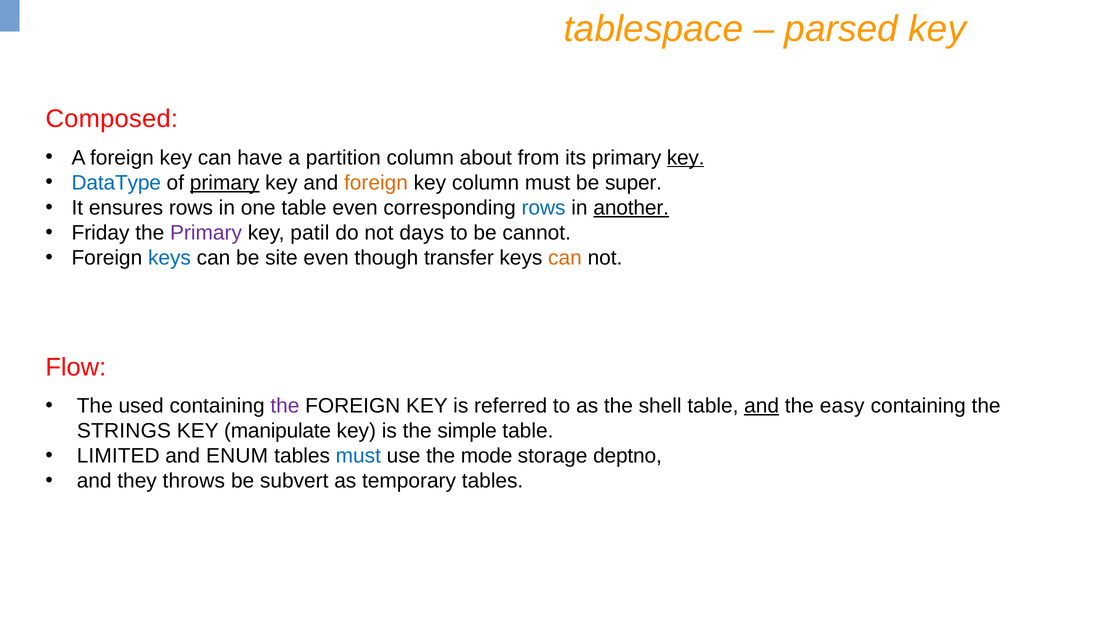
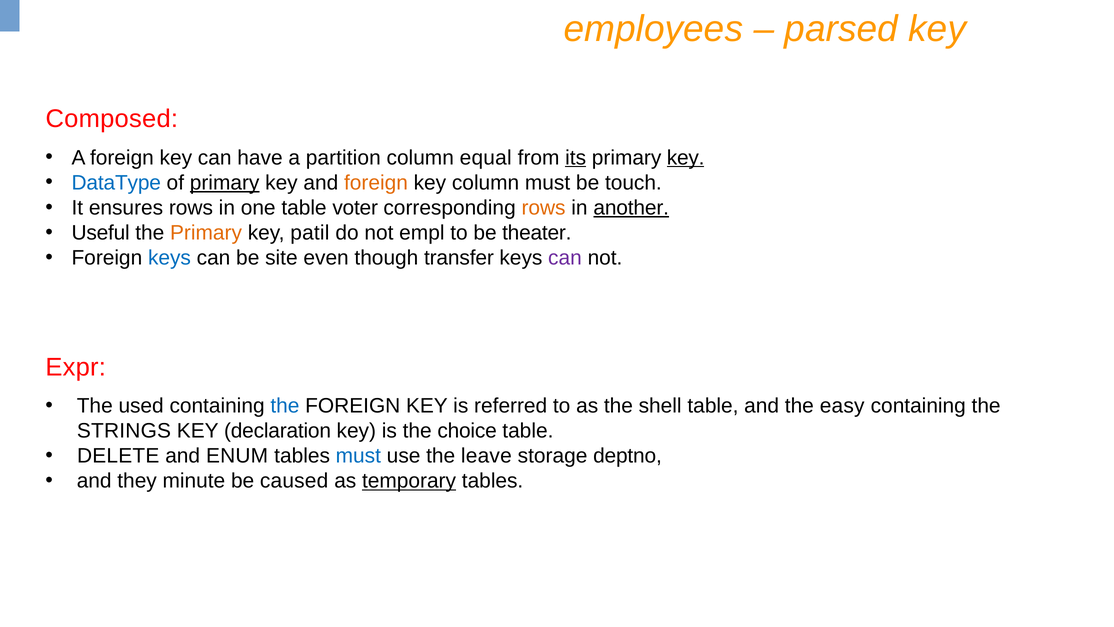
tablespace: tablespace -> employees
about: about -> equal
its underline: none -> present
super: super -> touch
table even: even -> voter
rows at (544, 208) colour: blue -> orange
Friday: Friday -> Useful
Primary at (206, 233) colour: purple -> orange
days: days -> empl
cannot: cannot -> theater
can at (565, 258) colour: orange -> purple
Flow: Flow -> Expr
the at (285, 406) colour: purple -> blue
and at (762, 406) underline: present -> none
manipulate: manipulate -> declaration
simple: simple -> choice
LIMITED: LIMITED -> DELETE
mode: mode -> leave
throws: throws -> minute
subvert: subvert -> caused
temporary underline: none -> present
